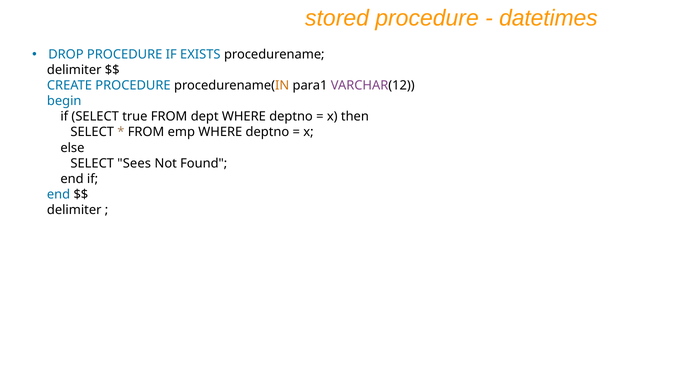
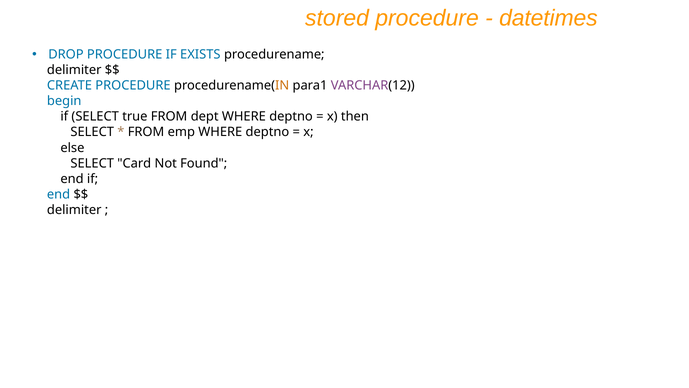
Sees: Sees -> Card
